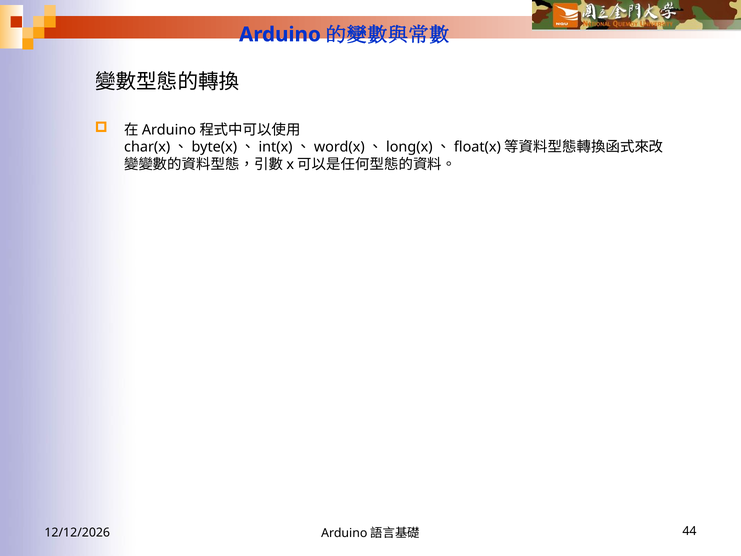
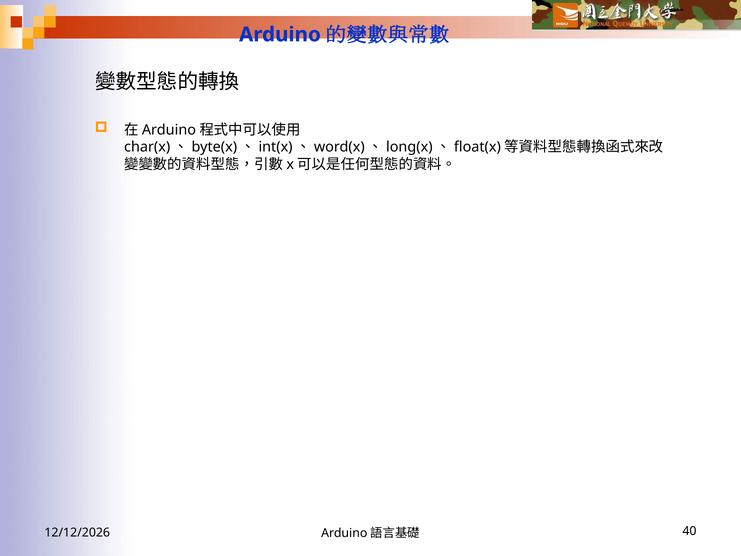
44: 44 -> 40
